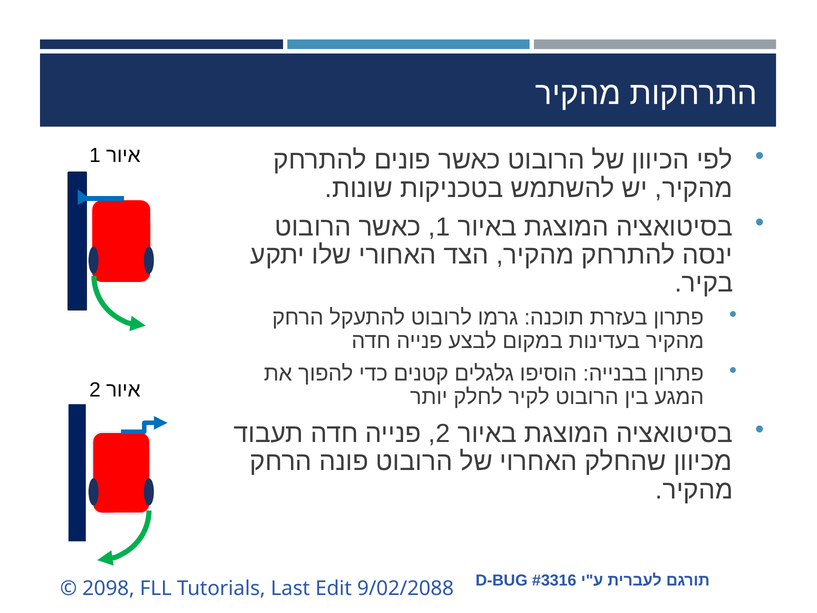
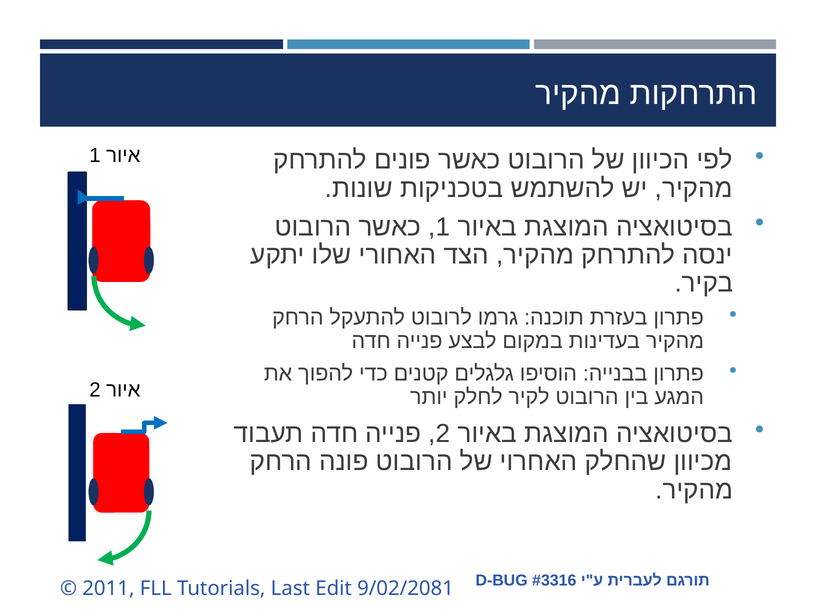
2098: 2098 -> 2011
9/02/2088: 9/02/2088 -> 9/02/2081
